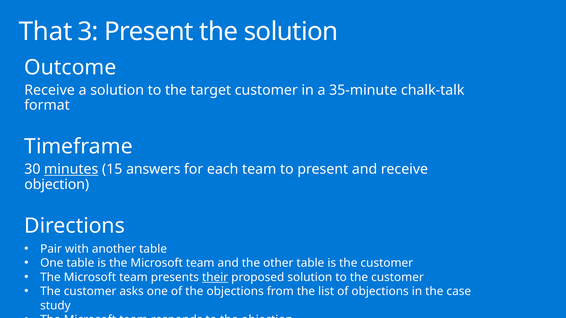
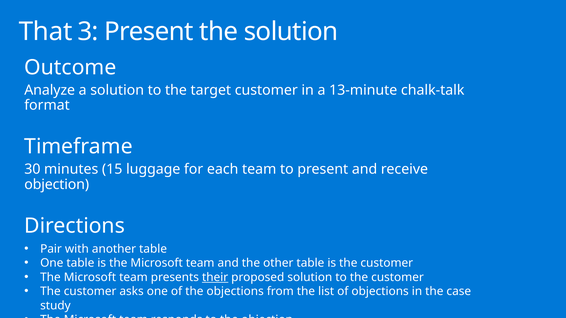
Receive at (50, 90): Receive -> Analyze
35-minute: 35-minute -> 13-minute
minutes underline: present -> none
answers: answers -> luggage
